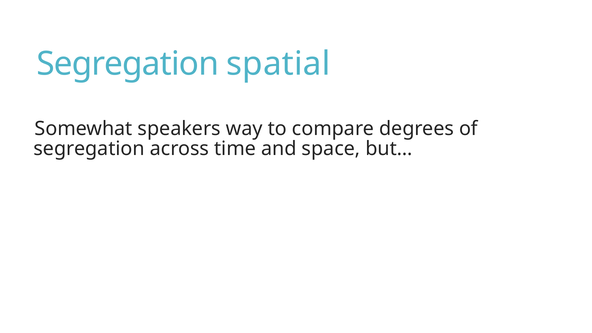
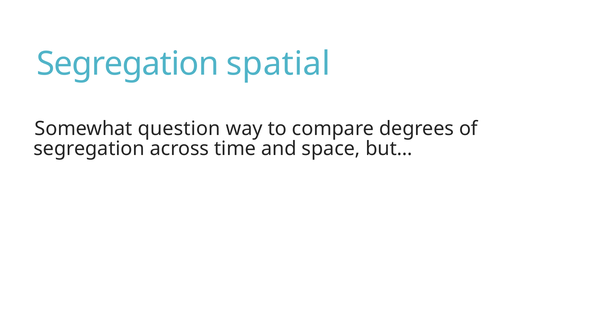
speakers: speakers -> question
